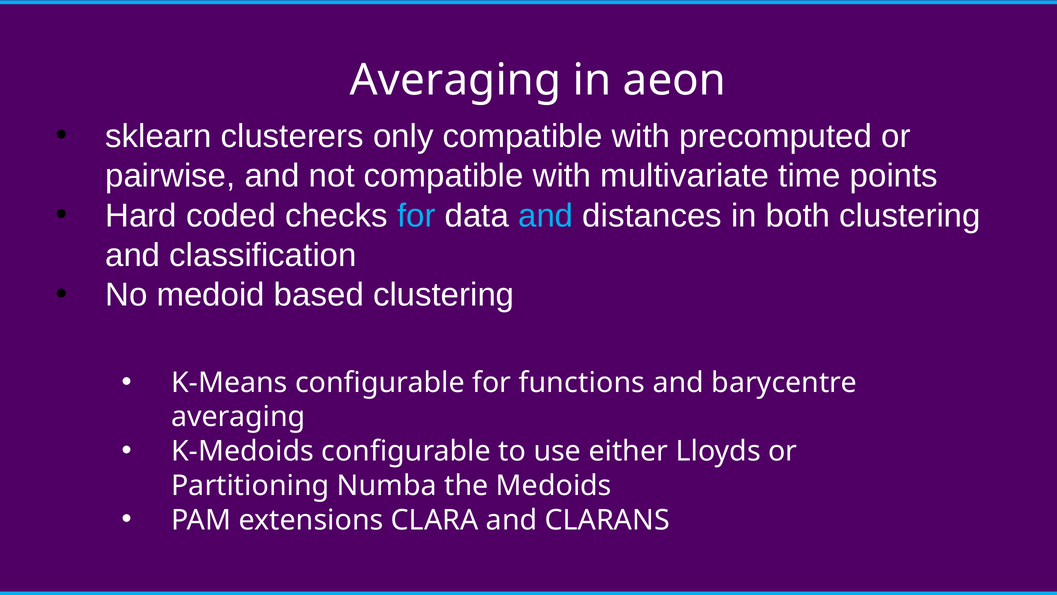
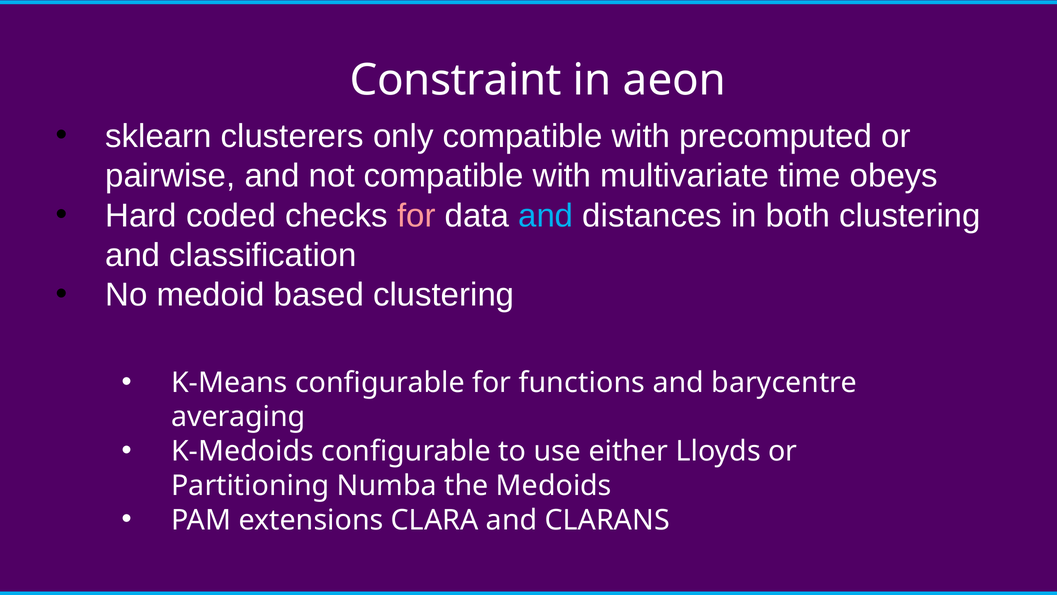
Averaging at (456, 80): Averaging -> Constraint
points: points -> obeys
for at (416, 216) colour: light blue -> pink
